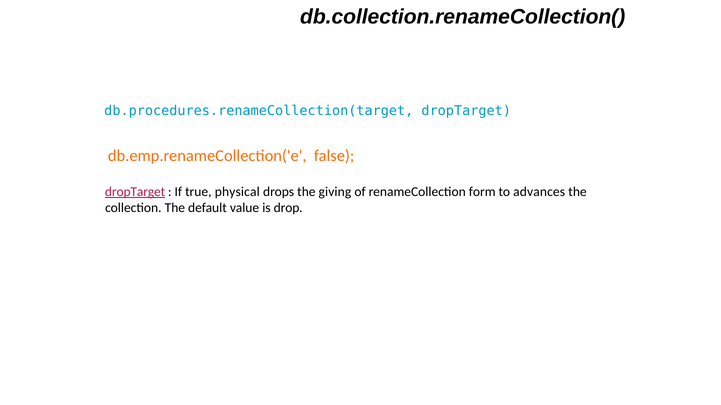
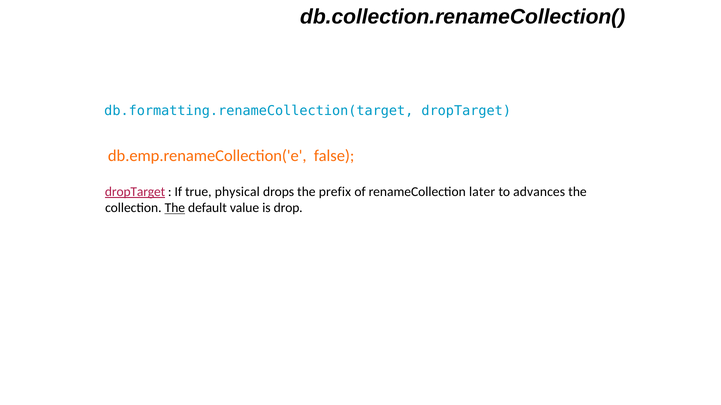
db.procedures.renameCollection(target: db.procedures.renameCollection(target -> db.formatting.renameCollection(target
giving: giving -> prefix
form: form -> later
The at (175, 208) underline: none -> present
